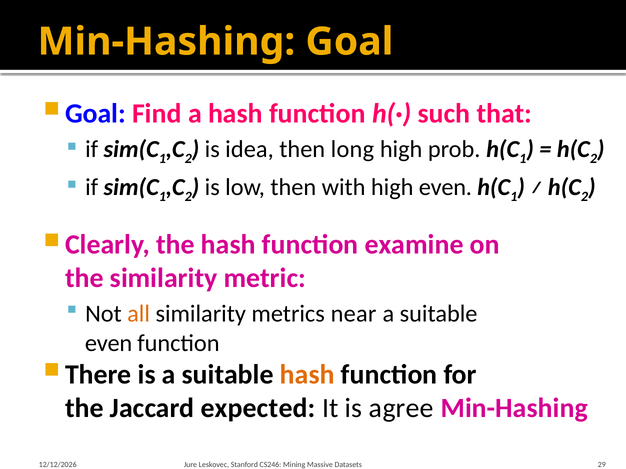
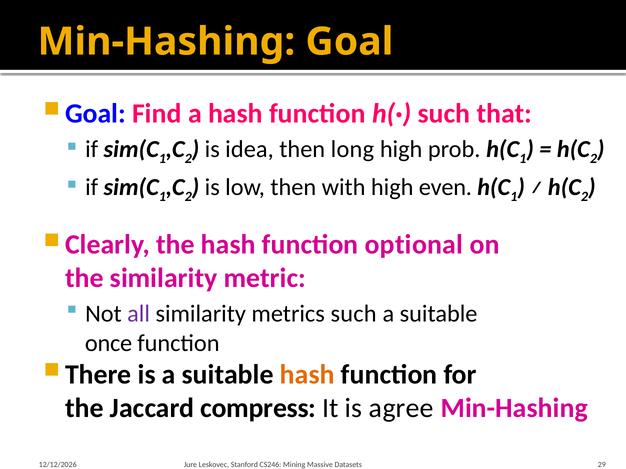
examine: examine -> optional
all colour: orange -> purple
metrics near: near -> such
even at (109, 343): even -> once
expected: expected -> compress
